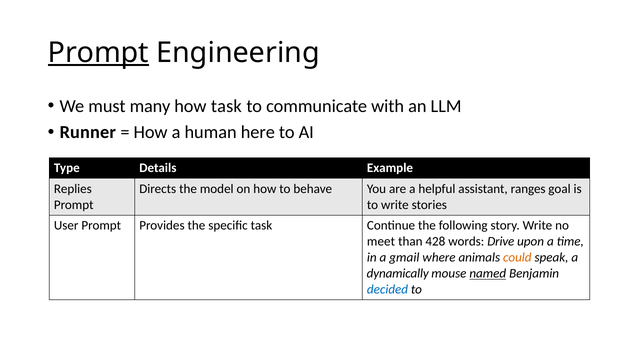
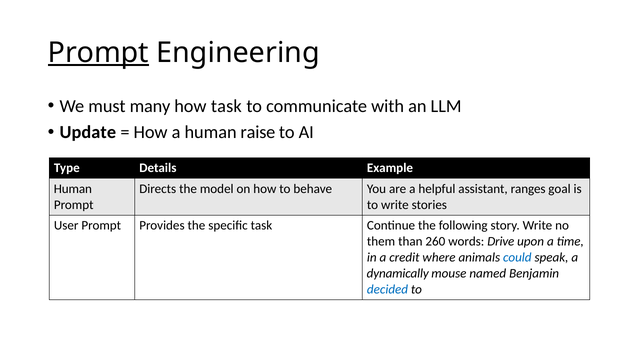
Runner: Runner -> Update
here: here -> raise
Replies at (73, 189): Replies -> Human
meet: meet -> them
428: 428 -> 260
gmail: gmail -> credit
could colour: orange -> blue
named underline: present -> none
